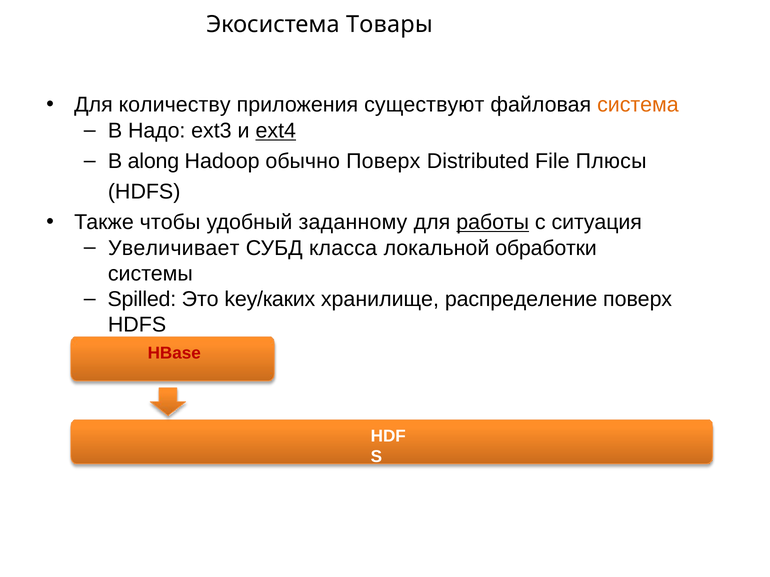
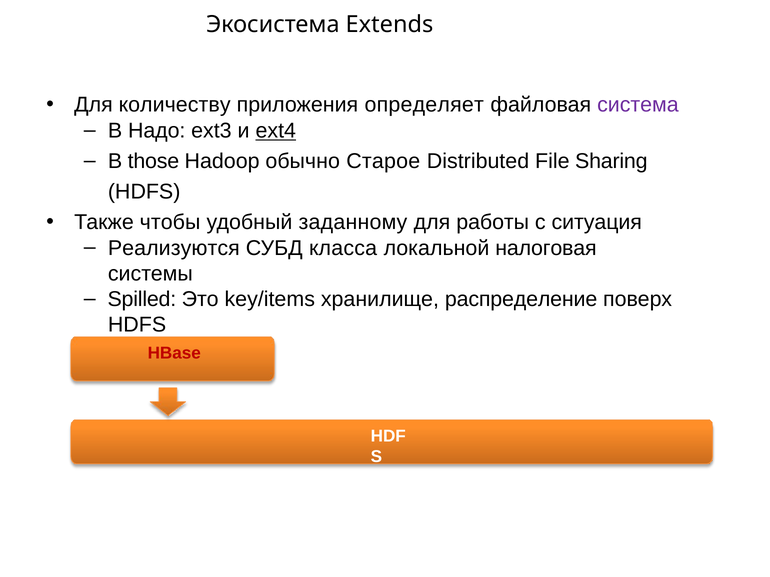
Товары: Товары -> Extends
существуют: существуют -> определяет
система colour: orange -> purple
along: along -> those
обычно Поверх: Поверх -> Старое
Плюсы: Плюсы -> Sharing
работы underline: present -> none
Увеличивает: Увеличивает -> Реализуются
обработки: обработки -> налоговая
key/каких: key/каких -> key/items
